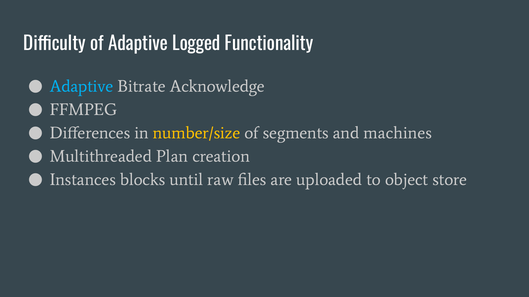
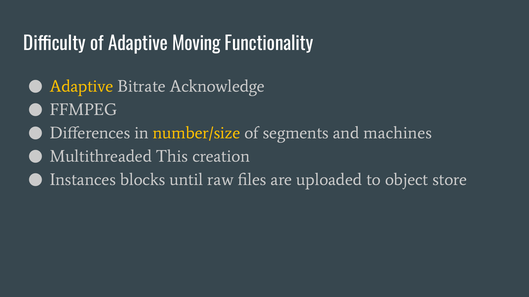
Logged: Logged -> Moving
Adaptive at (82, 86) colour: light blue -> yellow
Plan: Plan -> This
